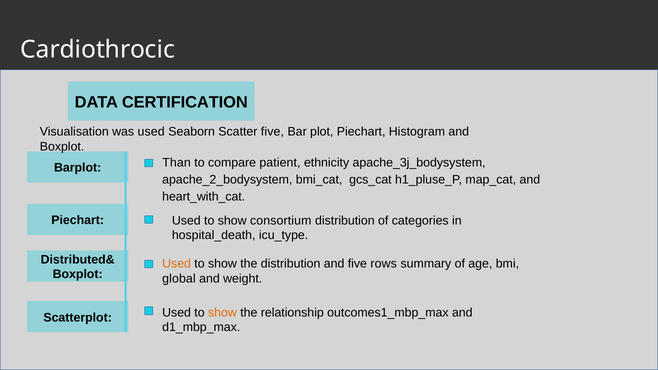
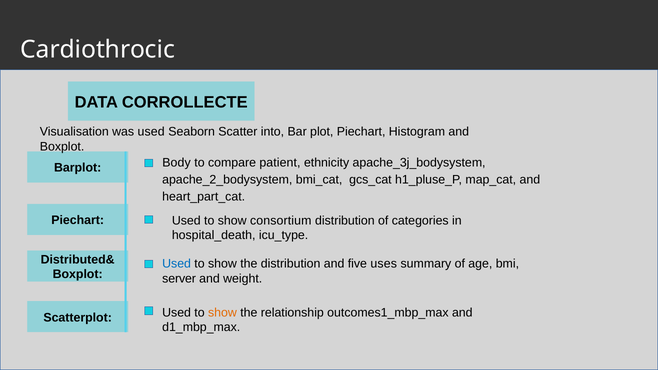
CERTIFICATION: CERTIFICATION -> CORROLLECTE
Scatter five: five -> into
Than: Than -> Body
heart_with_cat: heart_with_cat -> heart_part_cat
Used at (177, 264) colour: orange -> blue
rows: rows -> uses
global: global -> server
